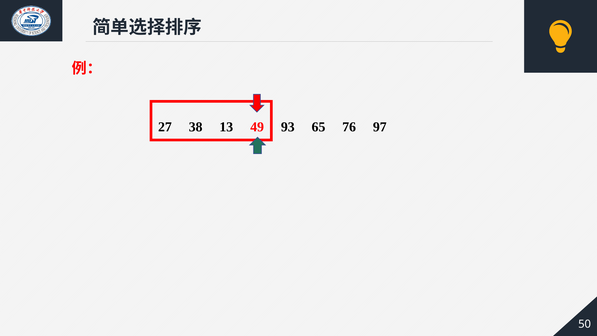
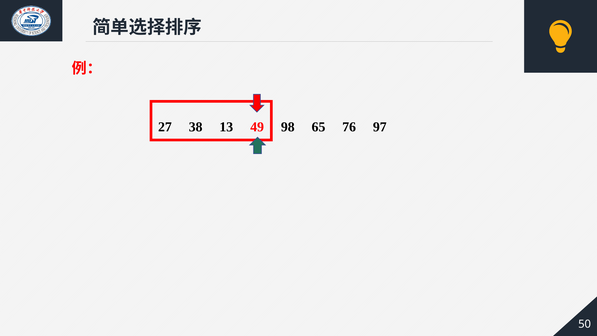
93: 93 -> 98
